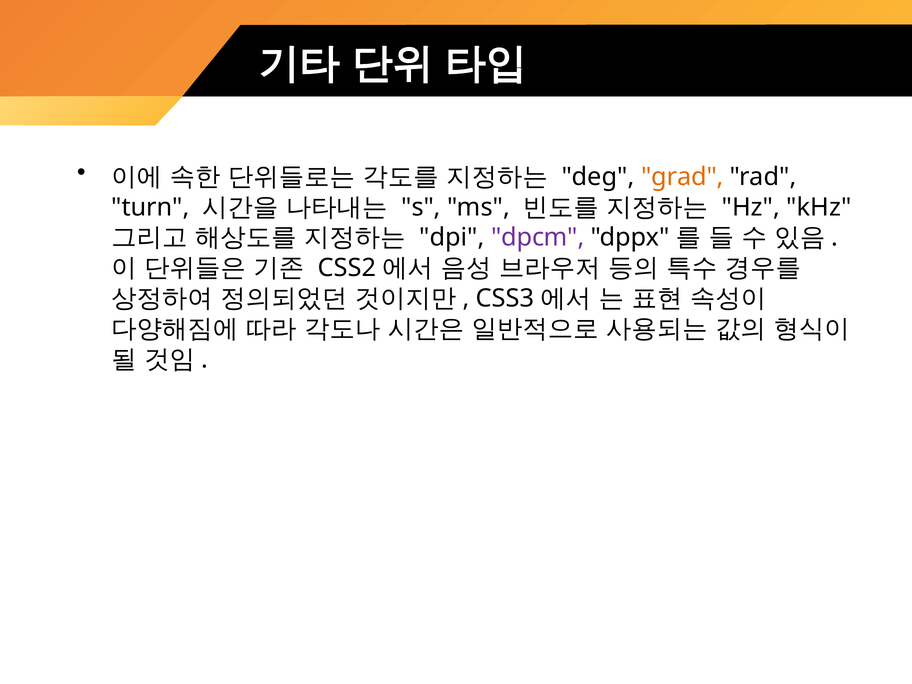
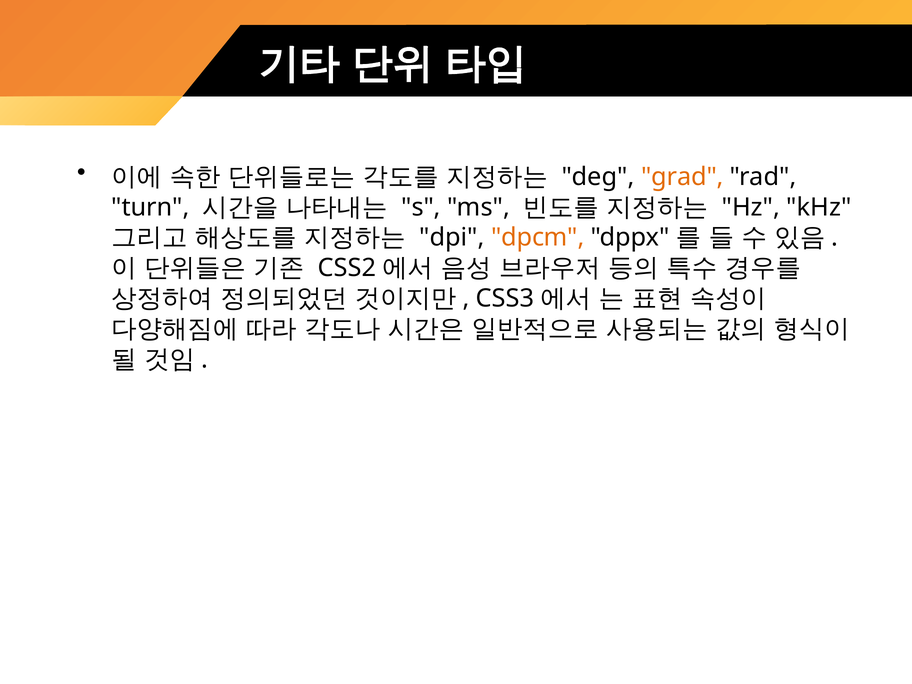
dpcm colour: purple -> orange
